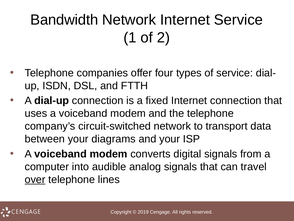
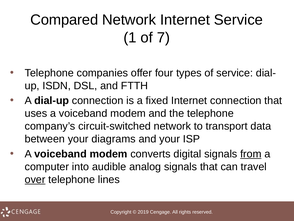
Bandwidth: Bandwidth -> Compared
2: 2 -> 7
from underline: none -> present
